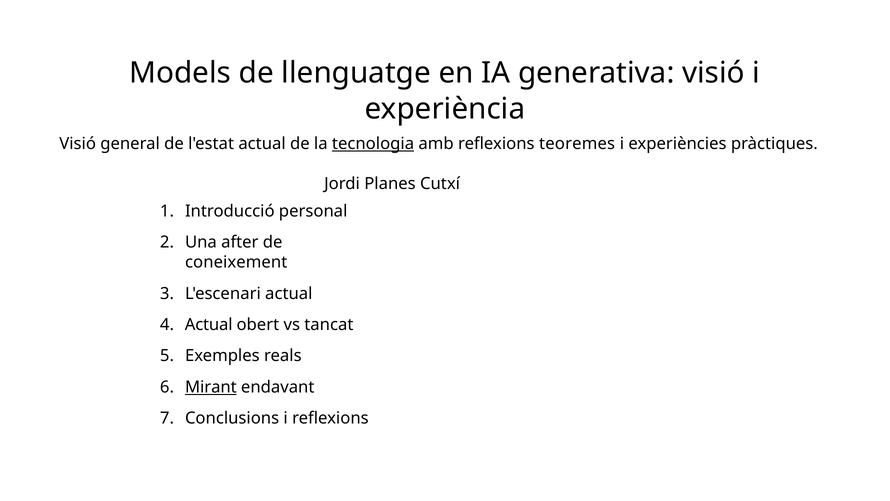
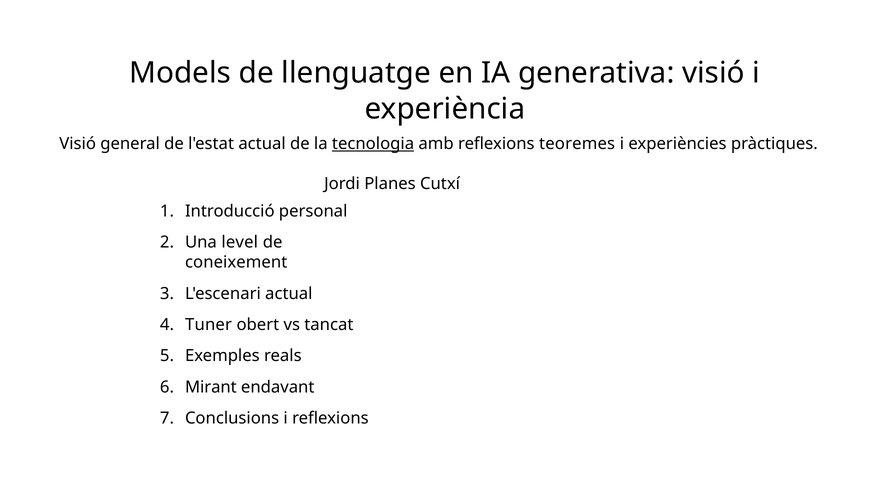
after: after -> level
Actual at (209, 325): Actual -> Tuner
Mirant underline: present -> none
